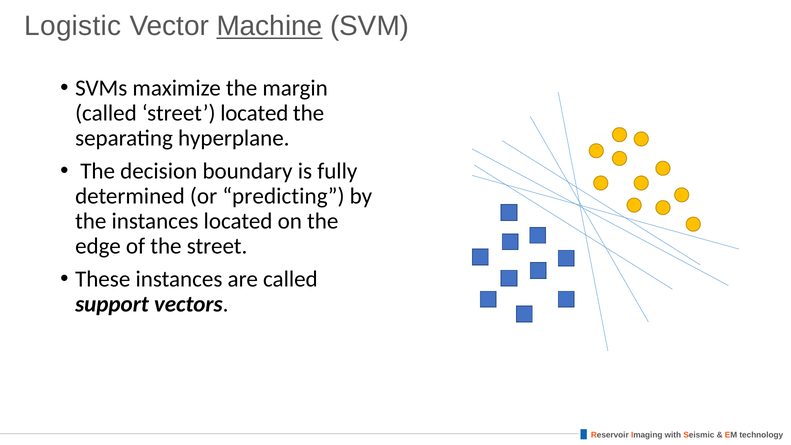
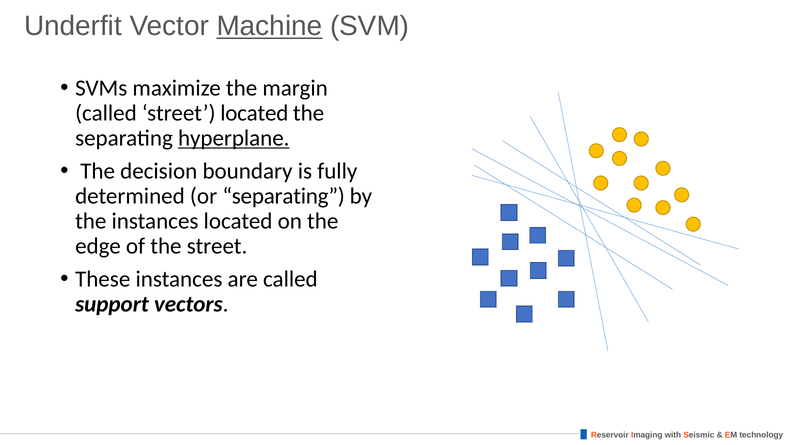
Logistic: Logistic -> Underfit
hyperplane underline: none -> present
or predicting: predicting -> separating
